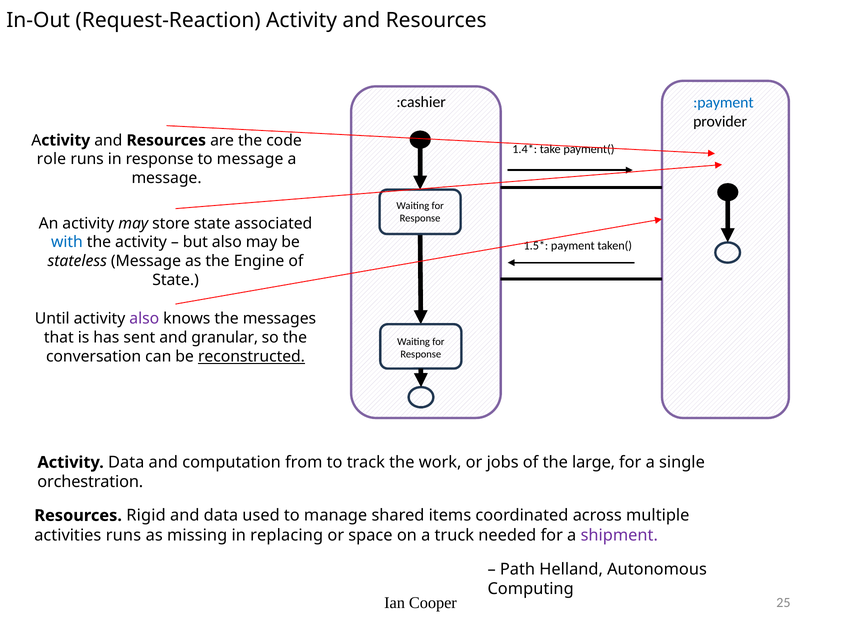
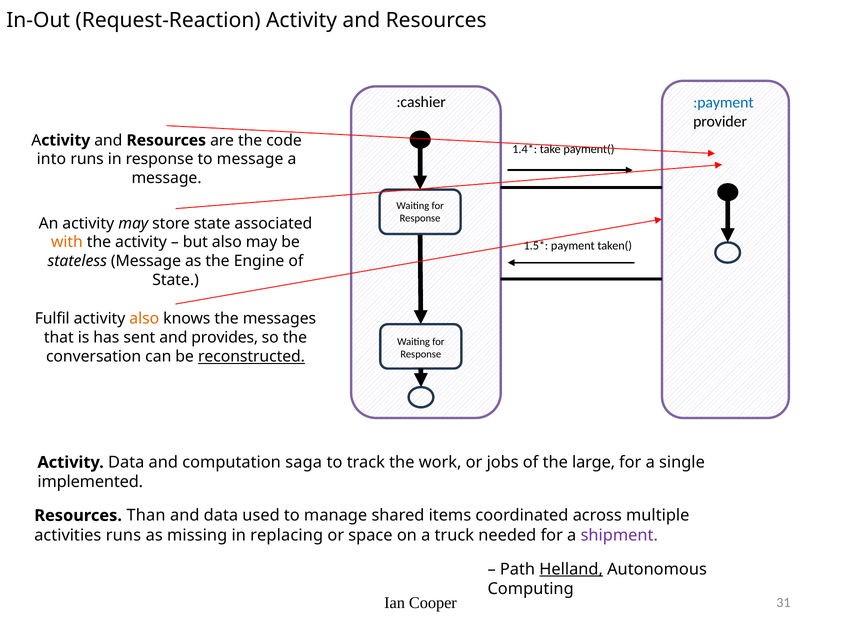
role: role -> into
with colour: blue -> orange
Until: Until -> Fulfil
also at (144, 319) colour: purple -> orange
granular: granular -> provides
from: from -> saga
orchestration: orchestration -> implemented
Rigid: Rigid -> Than
Helland underline: none -> present
25: 25 -> 31
